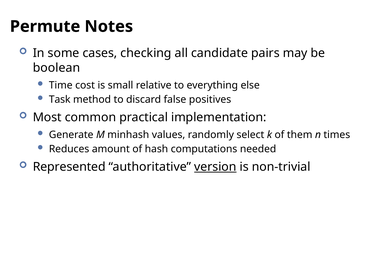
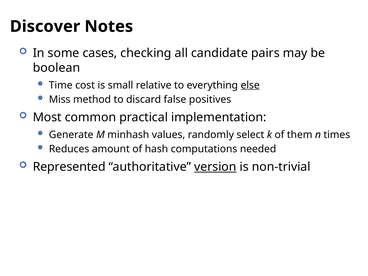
Permute: Permute -> Discover
else underline: none -> present
Task: Task -> Miss
